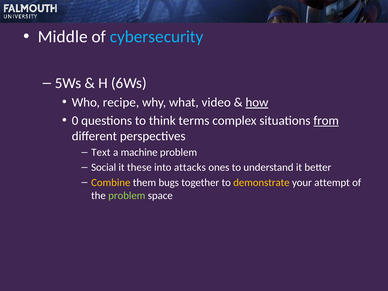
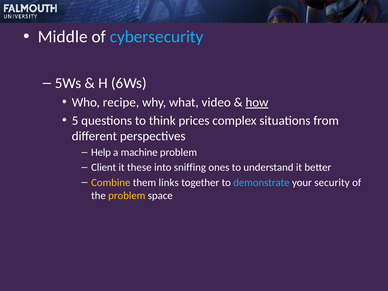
0: 0 -> 5
terms: terms -> prices
from underline: present -> none
Text: Text -> Help
Social: Social -> Client
attacks: attacks -> sniffing
bugs: bugs -> links
demonstrate colour: yellow -> light blue
attempt: attempt -> security
problem at (127, 195) colour: light green -> yellow
